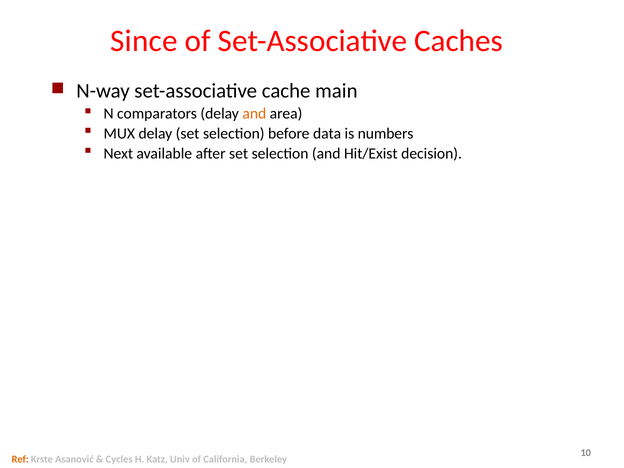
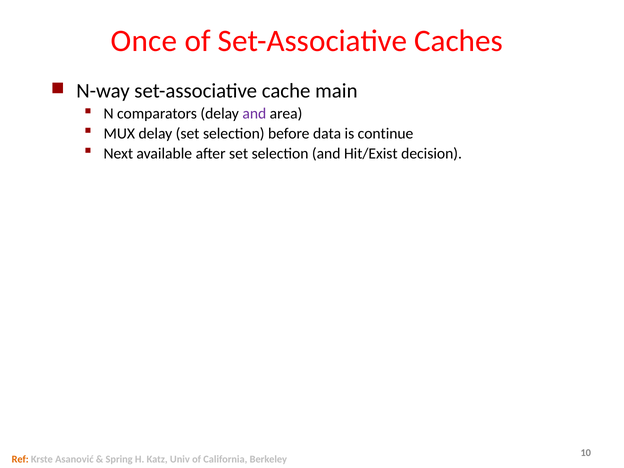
Since: Since -> Once
and at (254, 114) colour: orange -> purple
numbers: numbers -> continue
Cycles: Cycles -> Spring
